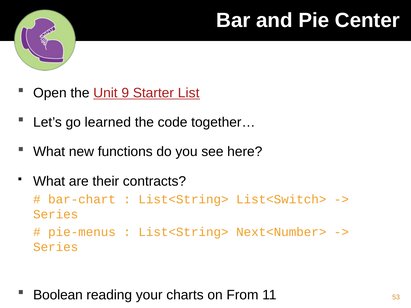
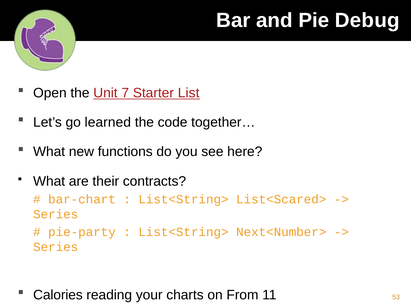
Center: Center -> Debug
9: 9 -> 7
List<Switch>: List<Switch> -> List<Scared>
pie-menus: pie-menus -> pie-party
Boolean: Boolean -> Calories
